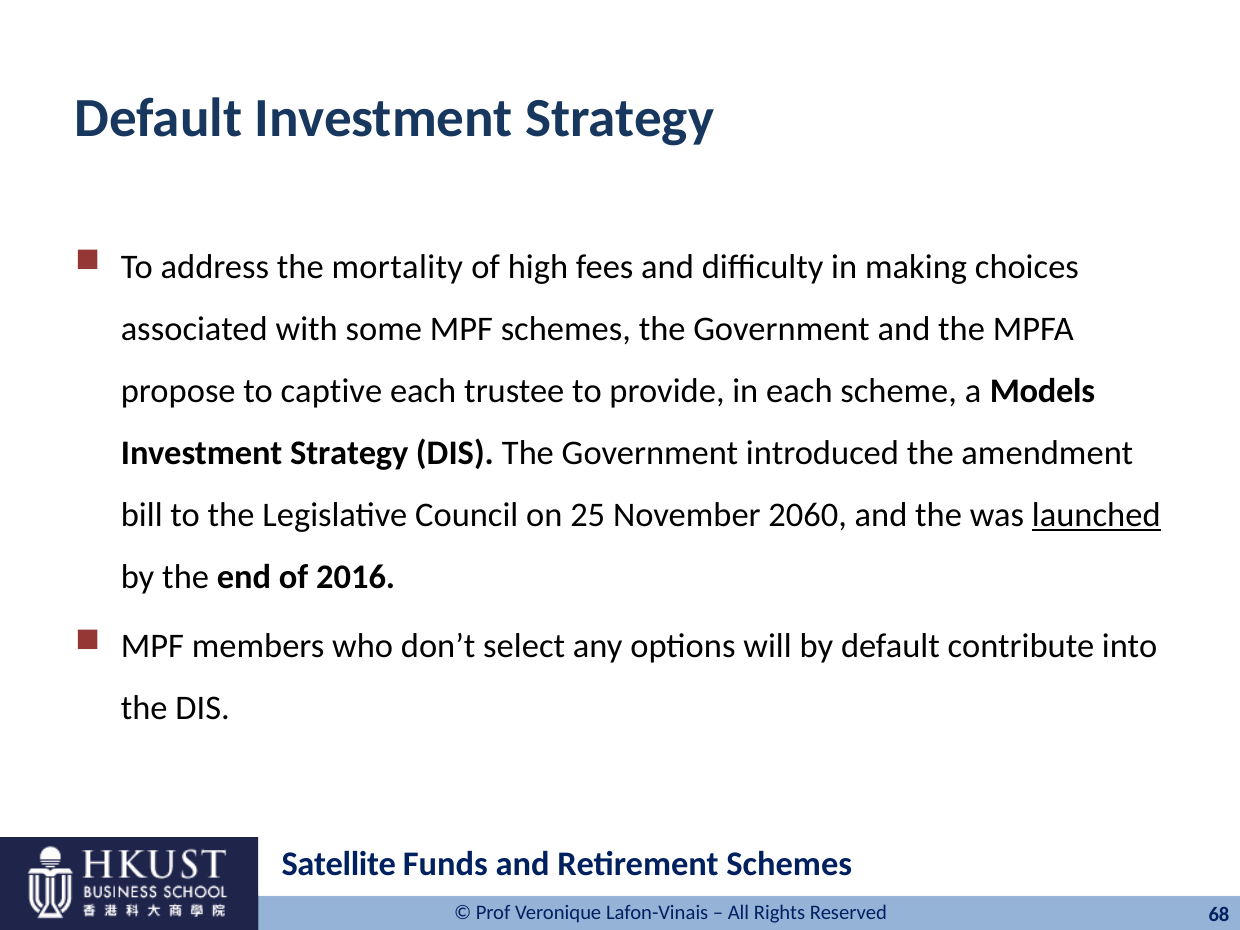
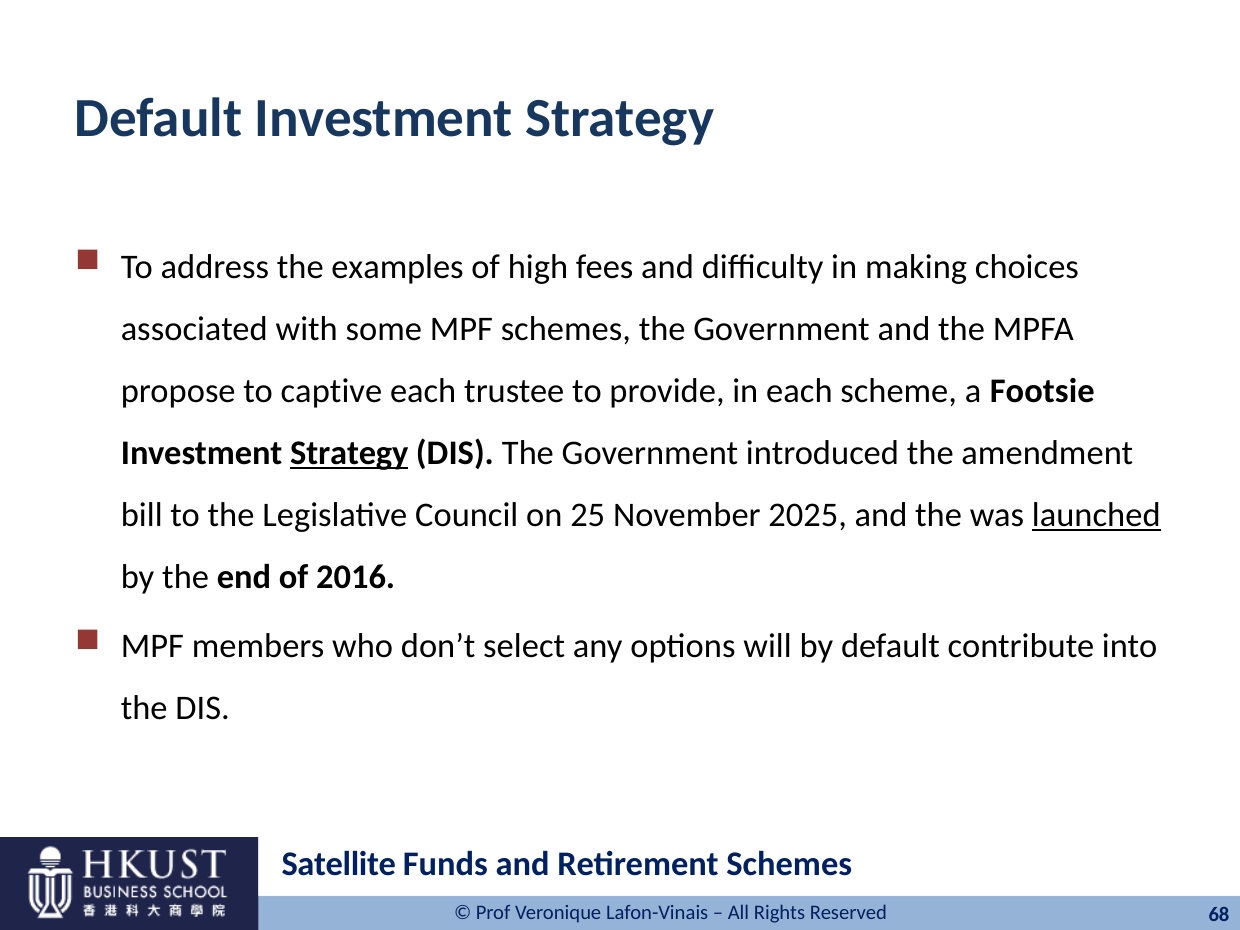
mortality: mortality -> examples
Models: Models -> Footsie
Strategy at (349, 453) underline: none -> present
2060: 2060 -> 2025
